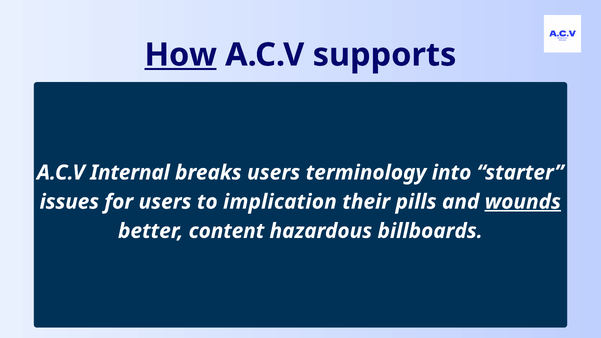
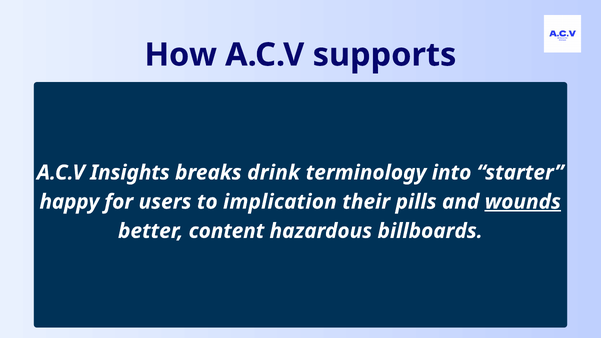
How underline: present -> none
Internal: Internal -> Insights
breaks users: users -> drink
issues: issues -> happy
